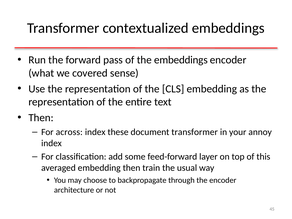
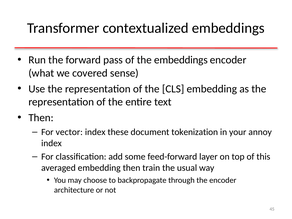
across: across -> vector
document transformer: transformer -> tokenization
